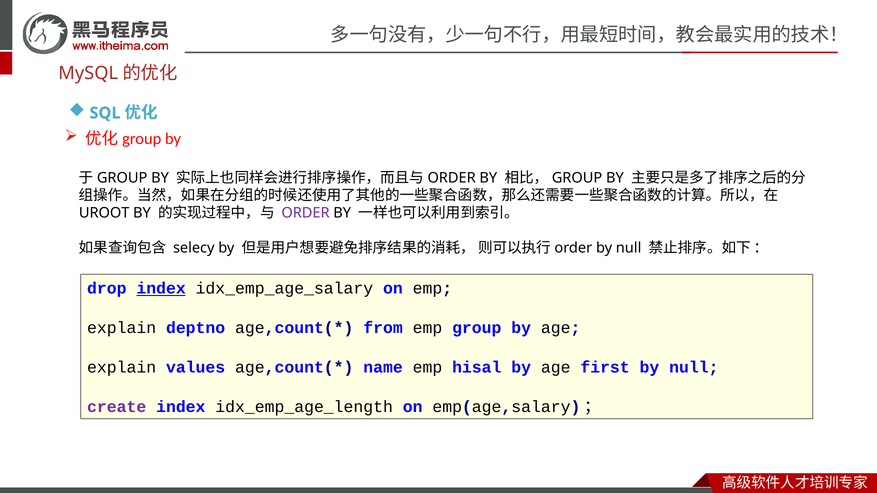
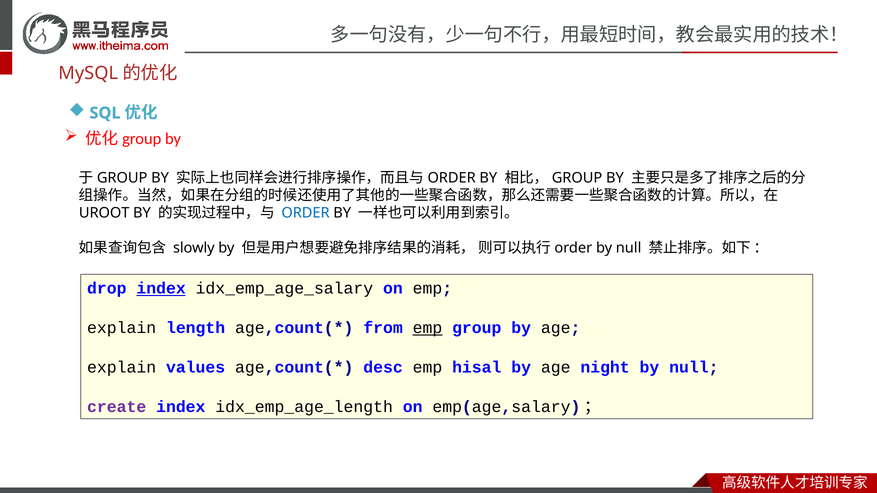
ORDER colour: purple -> blue
selecy: selecy -> slowly
deptno: deptno -> length
emp at (427, 328) underline: none -> present
name: name -> desc
first: first -> night
